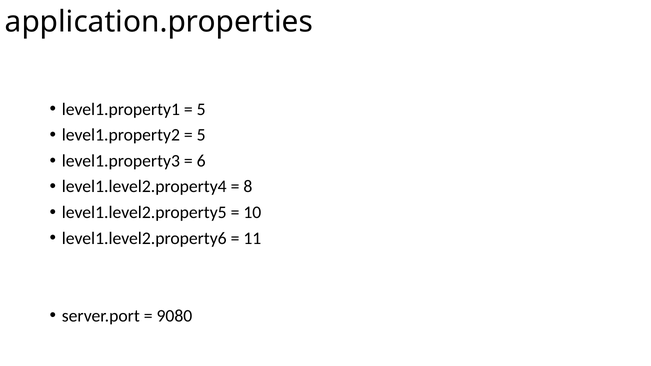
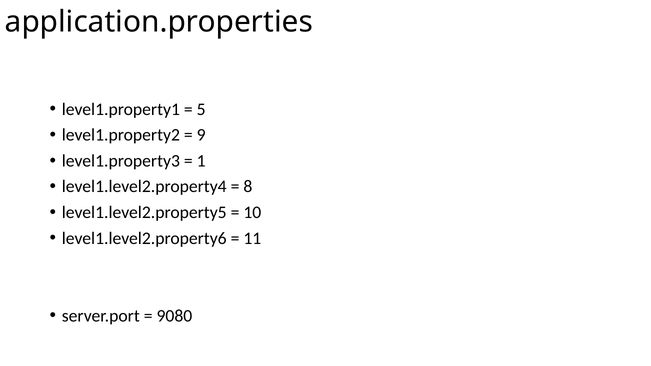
5 at (201, 135): 5 -> 9
6: 6 -> 1
